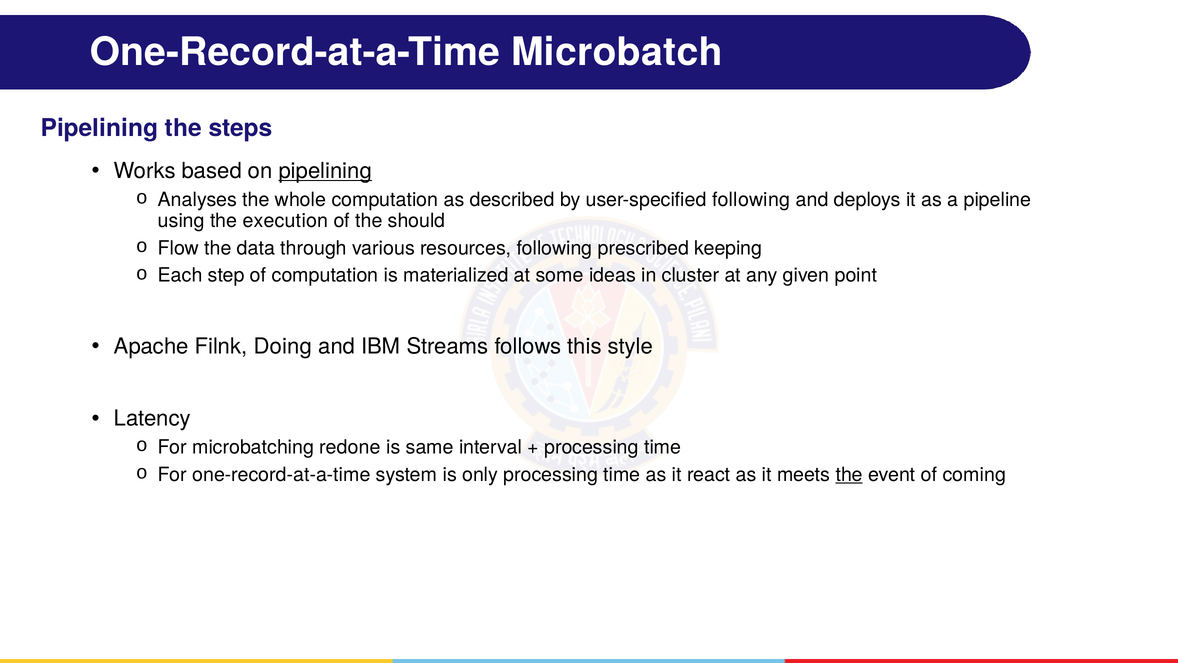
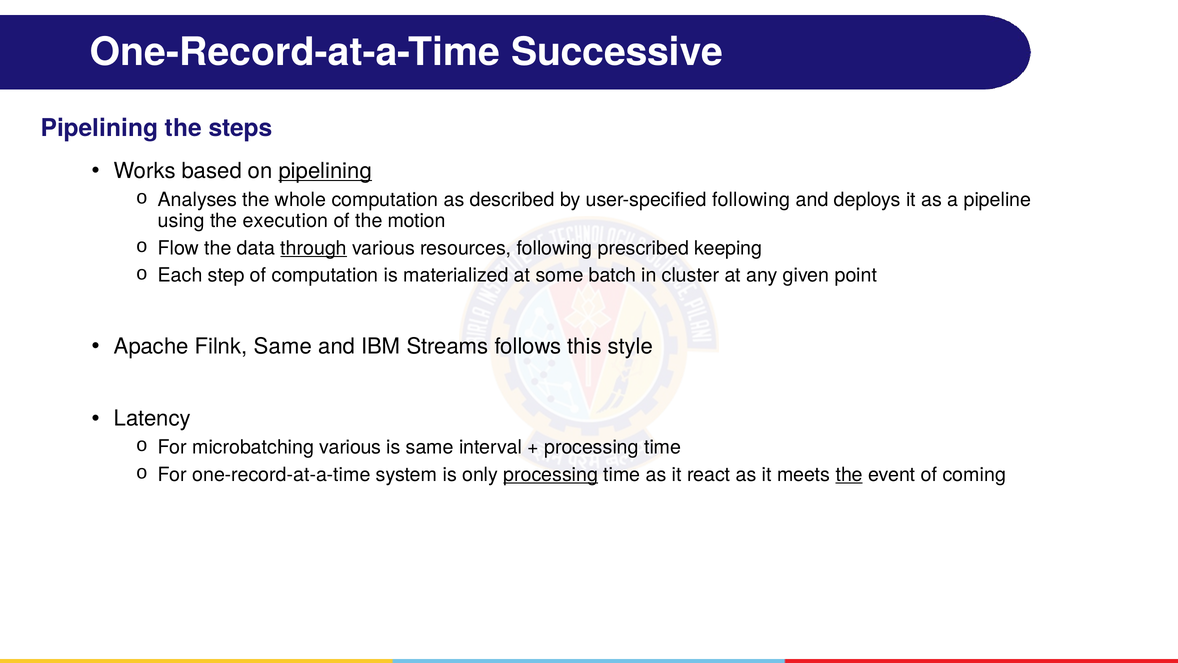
Microbatch: Microbatch -> Successive
should: should -> motion
through underline: none -> present
ideas: ideas -> batch
Filnk Doing: Doing -> Same
microbatching redone: redone -> various
processing at (551, 474) underline: none -> present
